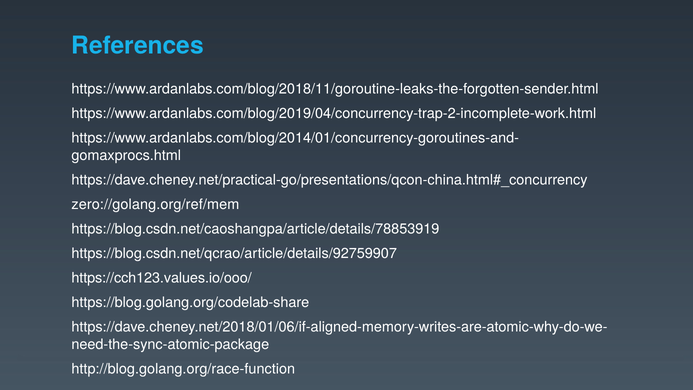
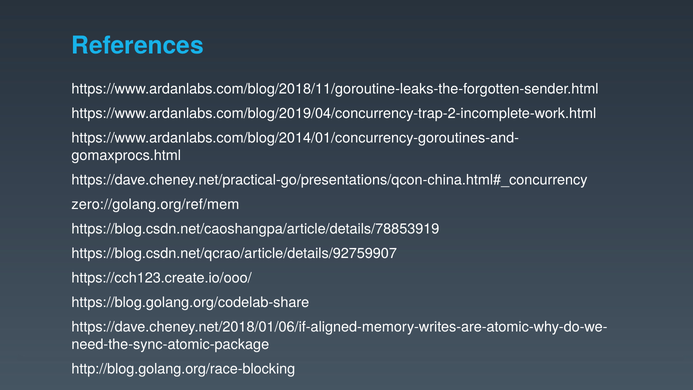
https://cch123.values.io/ooo/: https://cch123.values.io/ooo/ -> https://cch123.create.io/ooo/
http://blog.golang.org/race-function: http://blog.golang.org/race-function -> http://blog.golang.org/race-blocking
